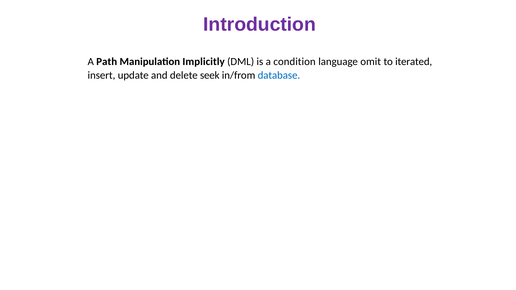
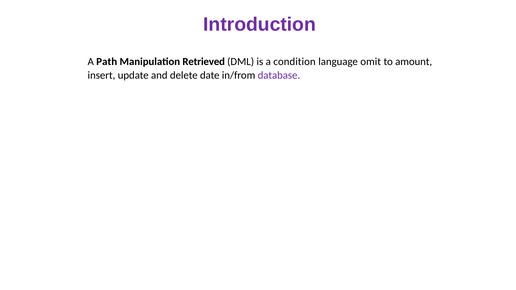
Implicitly: Implicitly -> Retrieved
iterated: iterated -> amount
seek: seek -> date
database colour: blue -> purple
